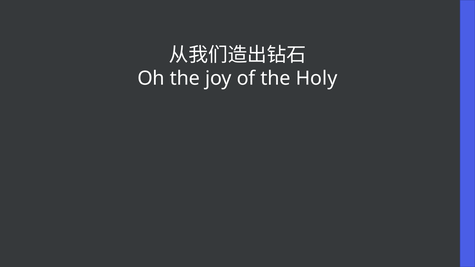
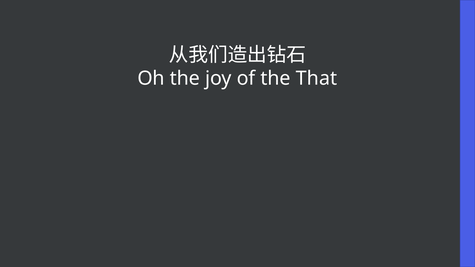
Holy: Holy -> That
